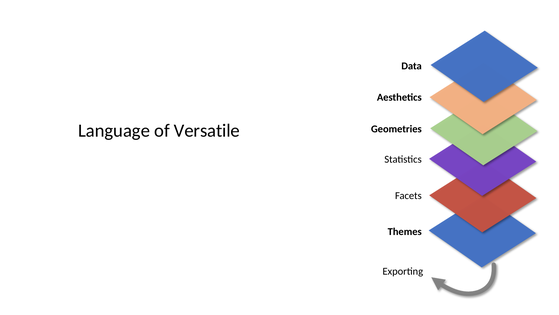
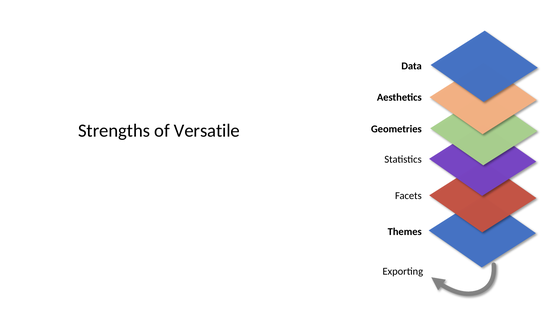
Language: Language -> Strengths
